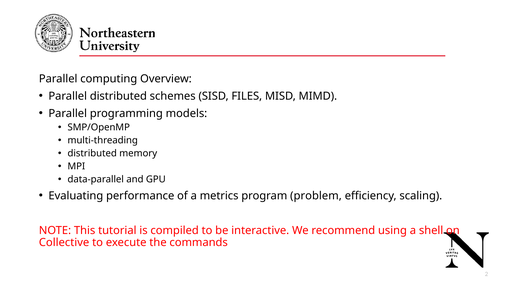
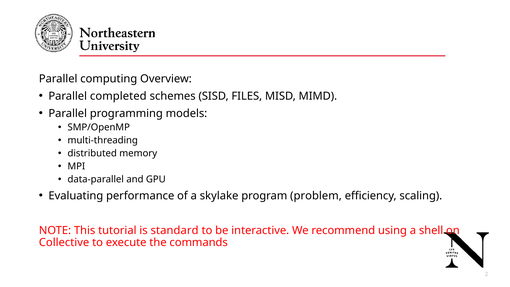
Parallel distributed: distributed -> completed
metrics: metrics -> skylake
compiled: compiled -> standard
